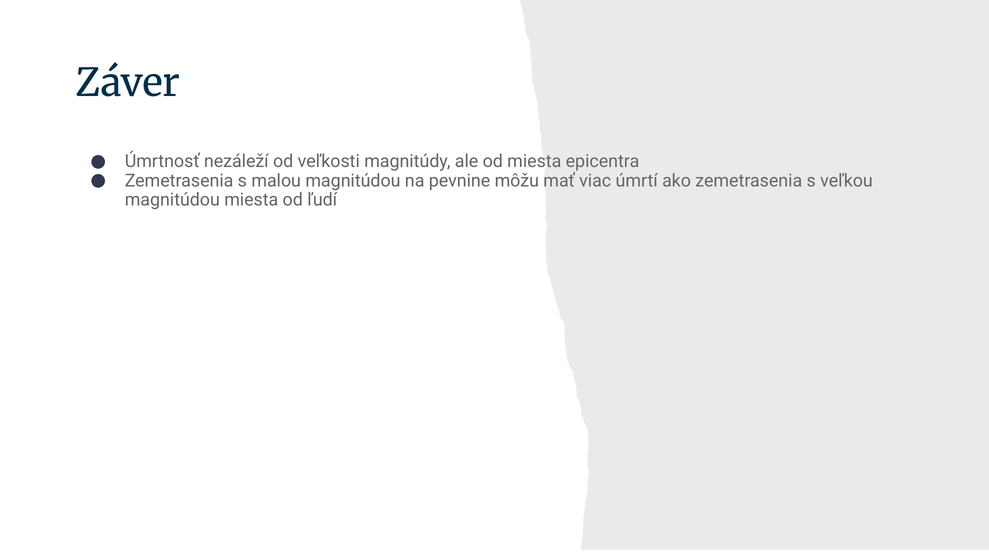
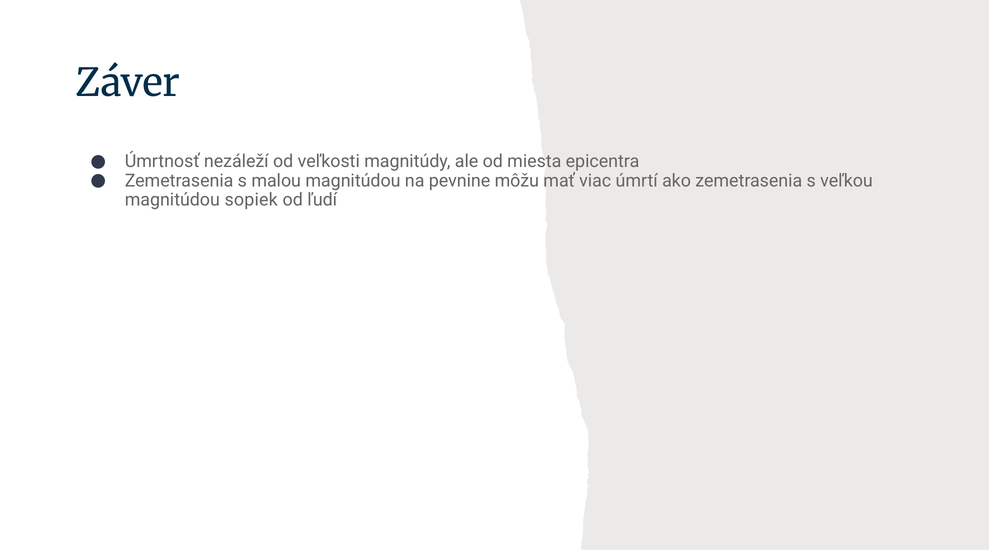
magnitúdou miesta: miesta -> sopiek
